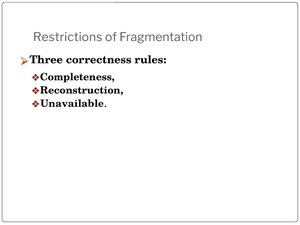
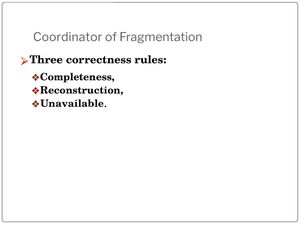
Restrictions: Restrictions -> Coordinator
